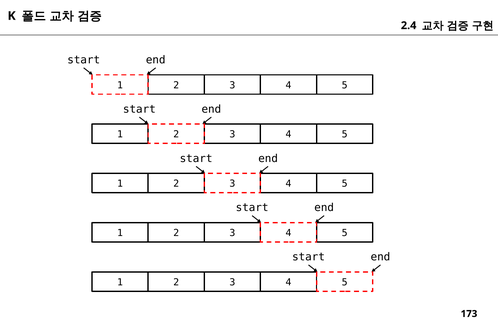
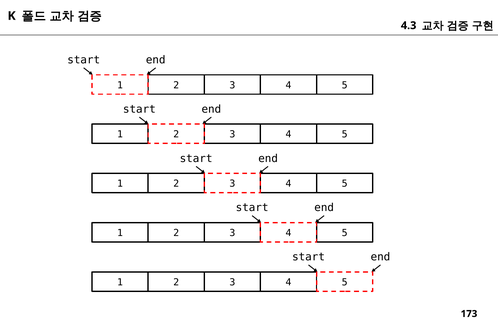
2.4: 2.4 -> 4.3
